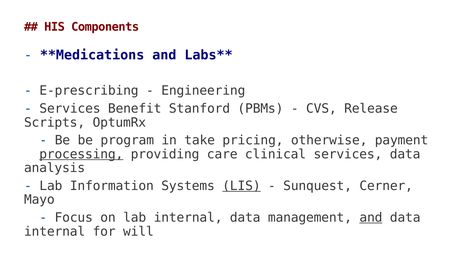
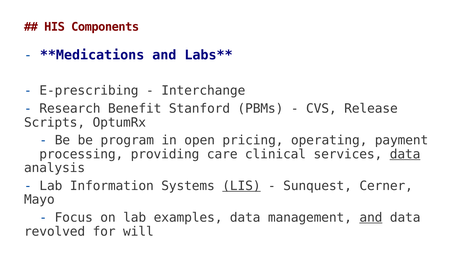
Engineering: Engineering -> Interchange
Services at (70, 109): Services -> Research
take: take -> open
otherwise: otherwise -> operating
processing underline: present -> none
data at (405, 154) underline: none -> present
lab internal: internal -> examples
internal at (55, 232): internal -> revolved
